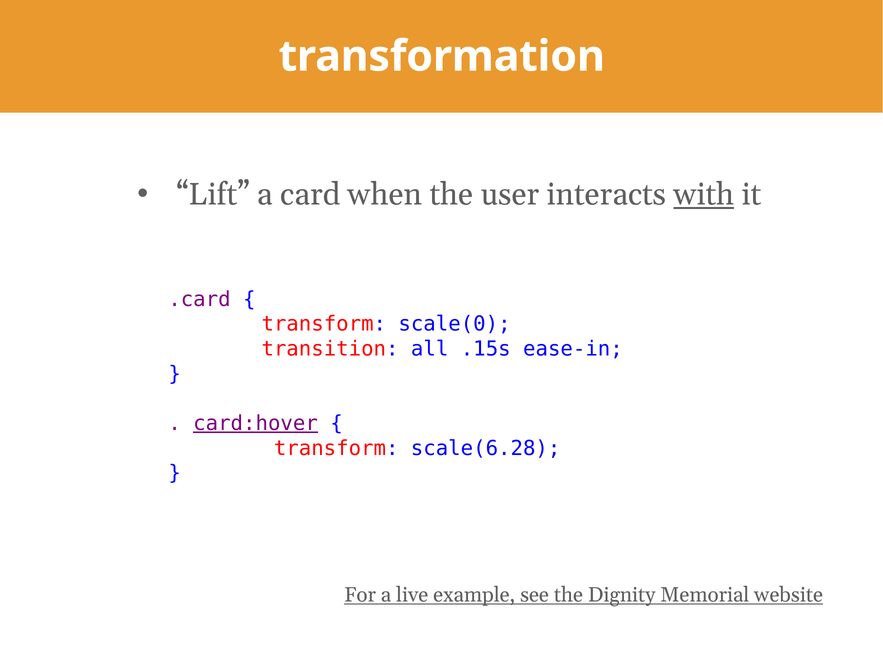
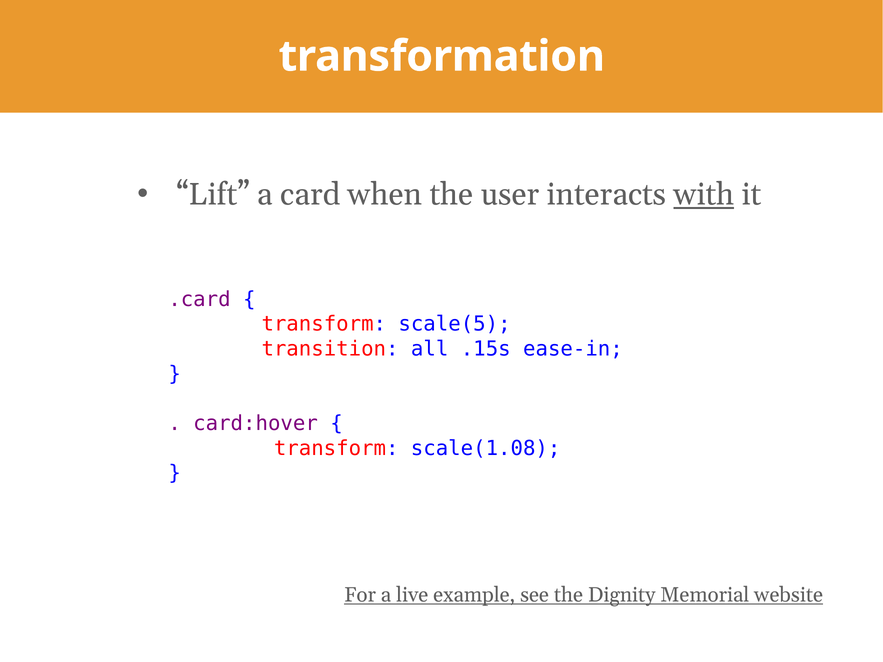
scale(0: scale(0 -> scale(5
card:hover underline: present -> none
scale(6.28: scale(6.28 -> scale(1.08
